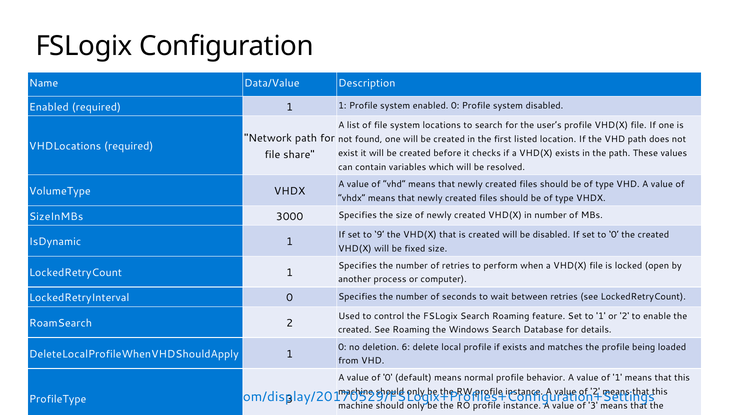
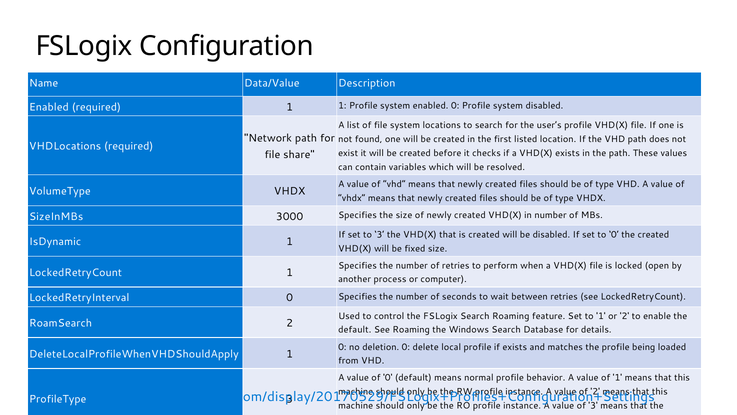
to 9: 9 -> 3
created at (355, 330): created -> default
deletion 6: 6 -> 0
